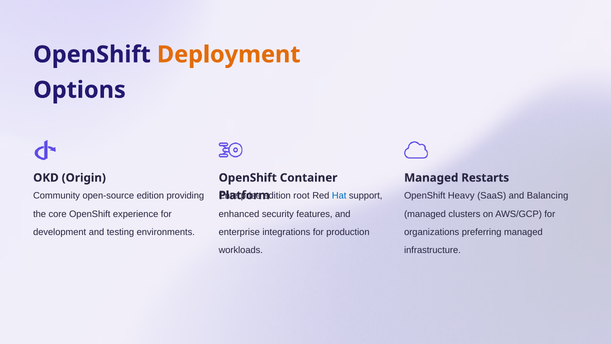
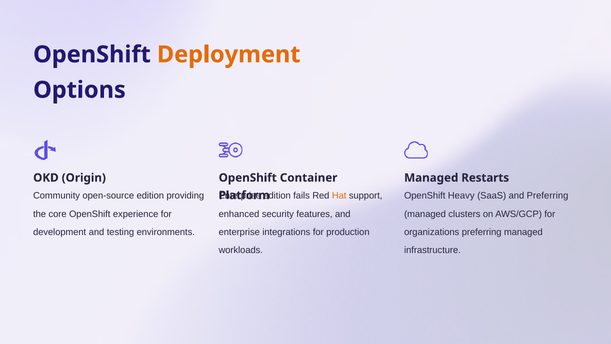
root: root -> fails
Hat colour: blue -> orange
and Balancing: Balancing -> Preferring
